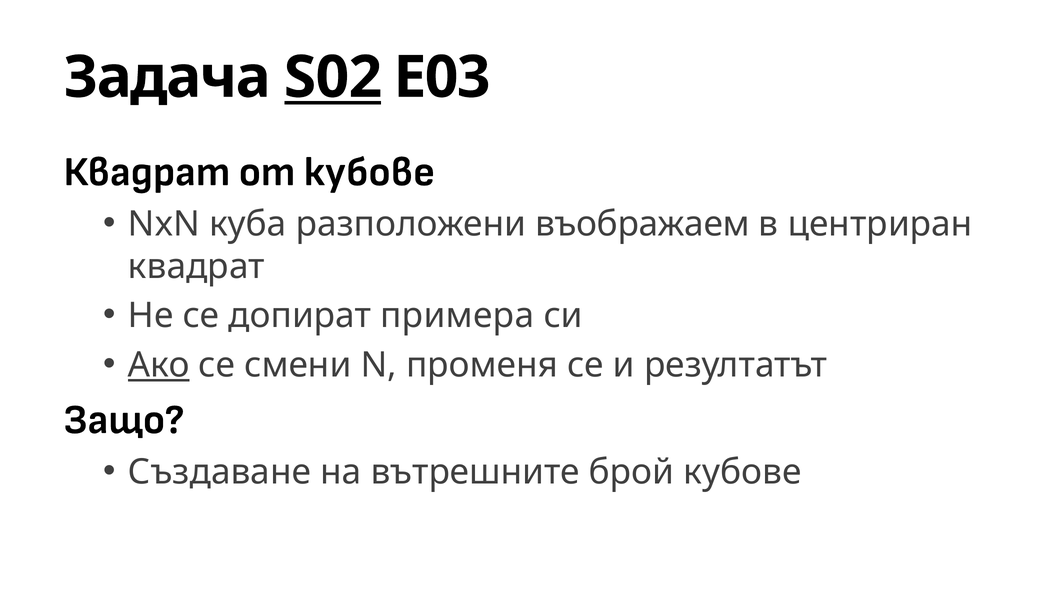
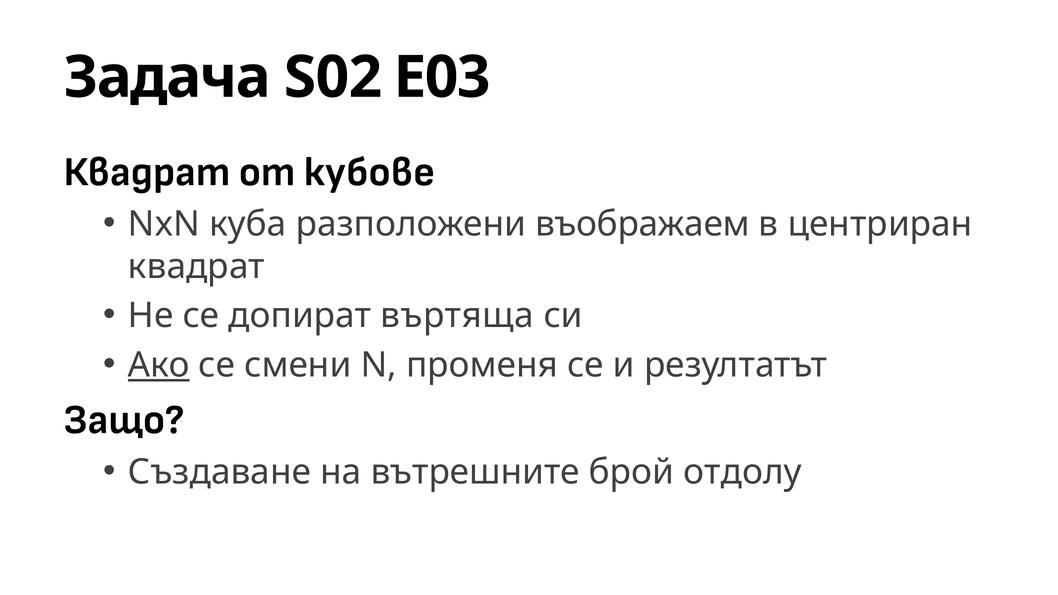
S02 underline: present -> none
примера: примера -> въртяща
брой кубове: кубове -> отдолу
